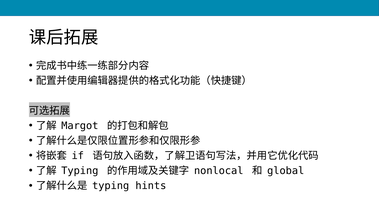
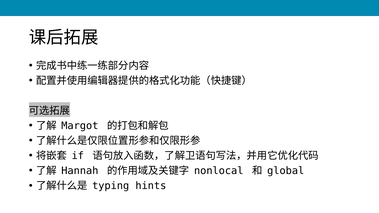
Typing at (80, 171): Typing -> Hannah
